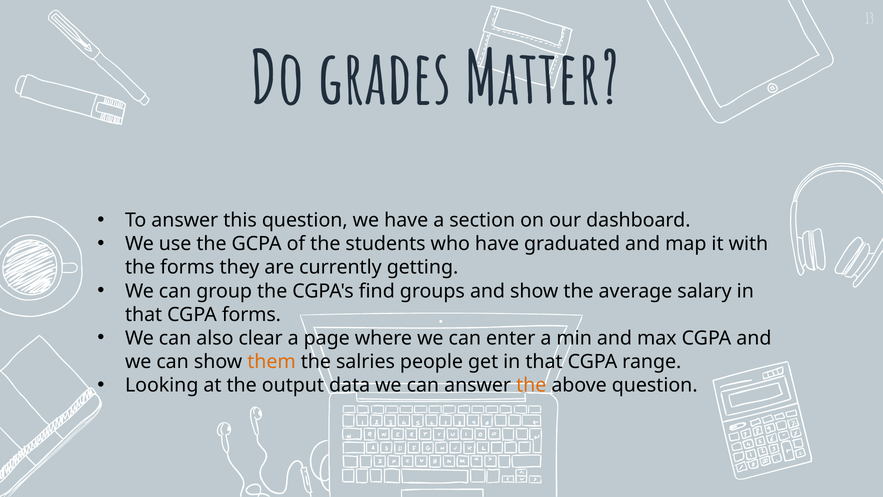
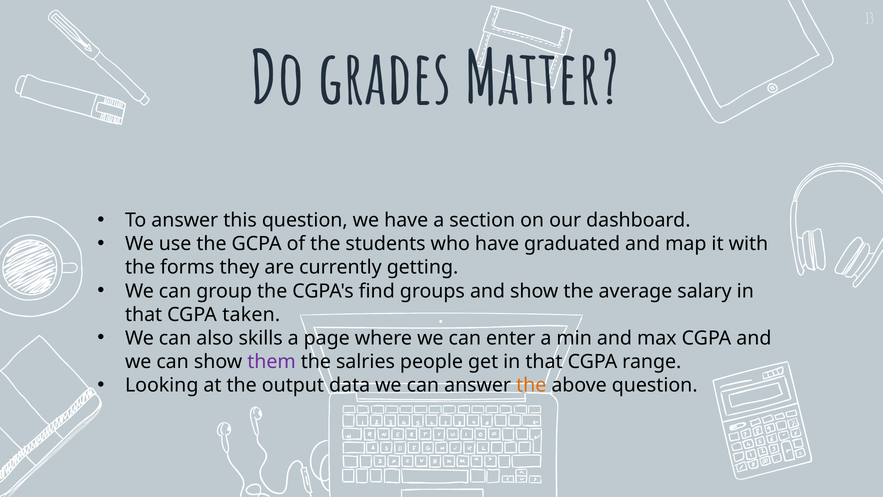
CGPA forms: forms -> taken
clear: clear -> skills
them colour: orange -> purple
